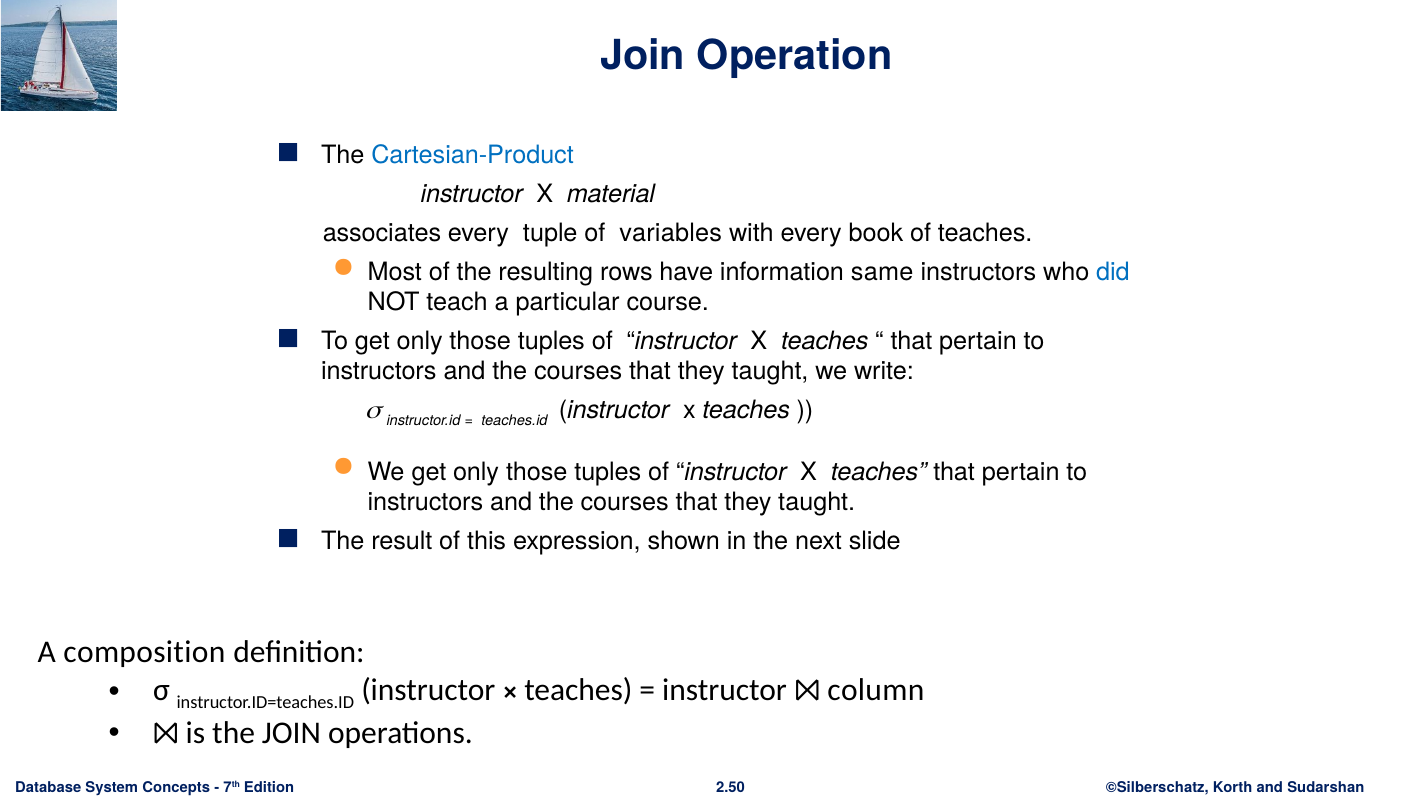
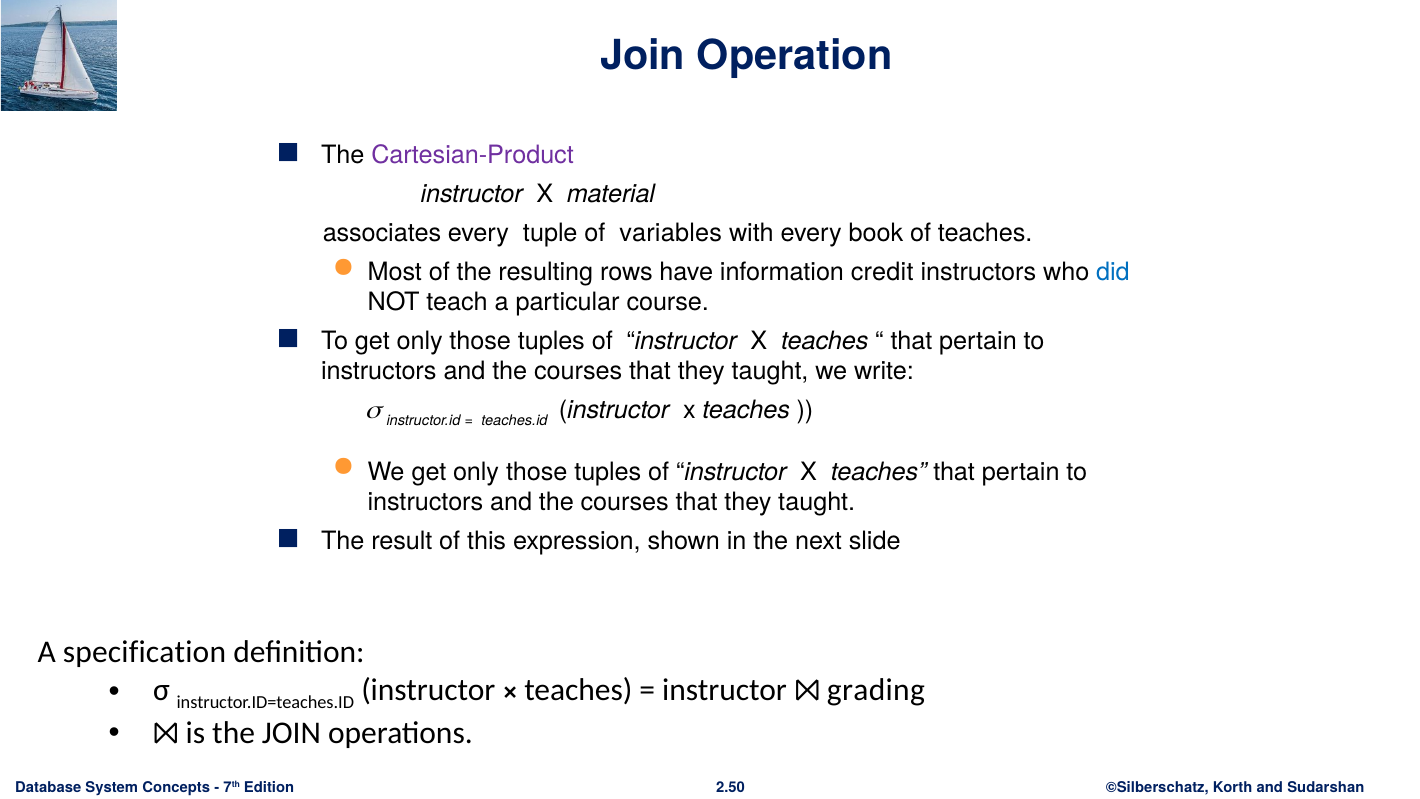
Cartesian-Product colour: blue -> purple
same: same -> credit
composition: composition -> specification
column: column -> grading
